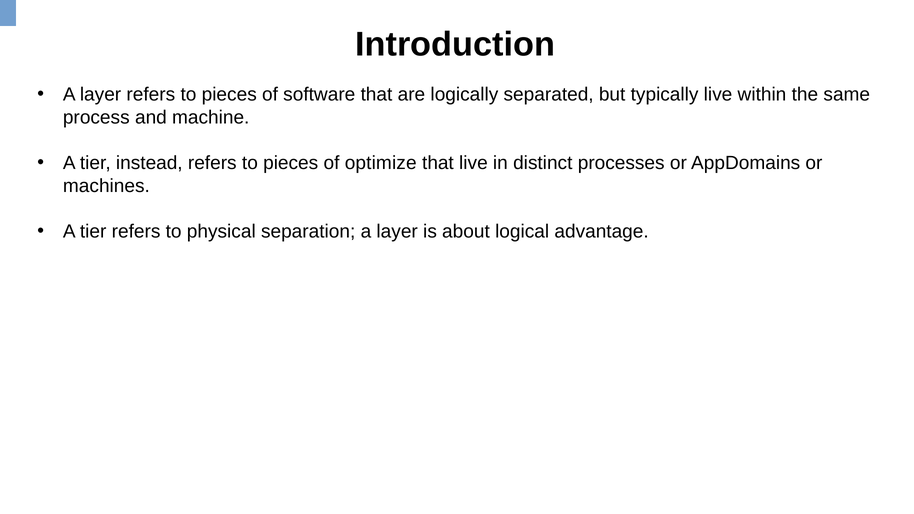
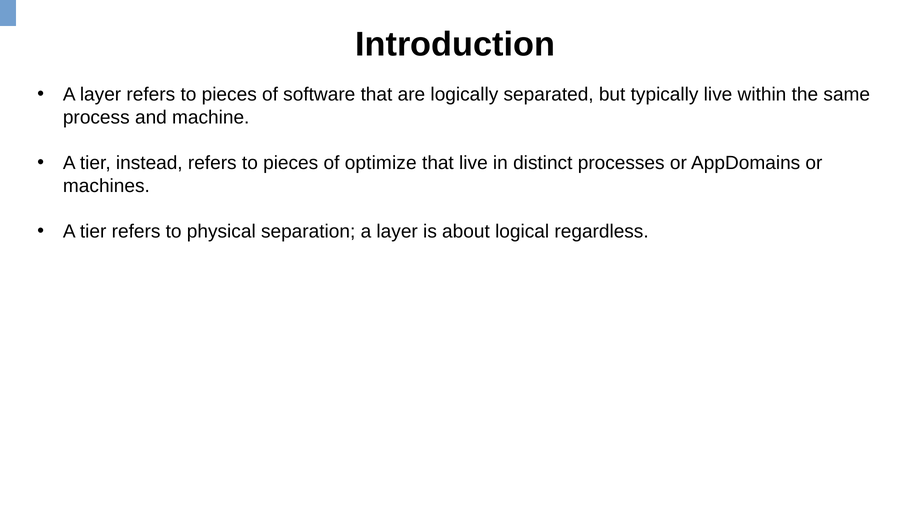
advantage: advantage -> regardless
